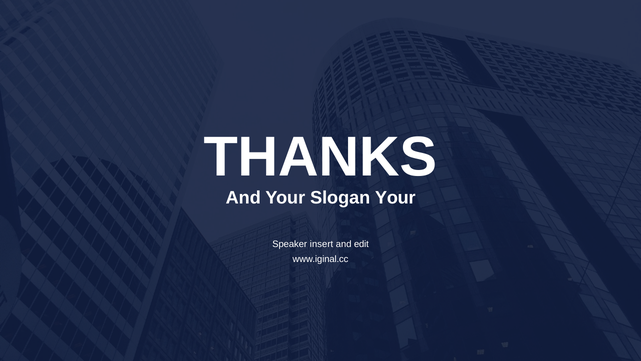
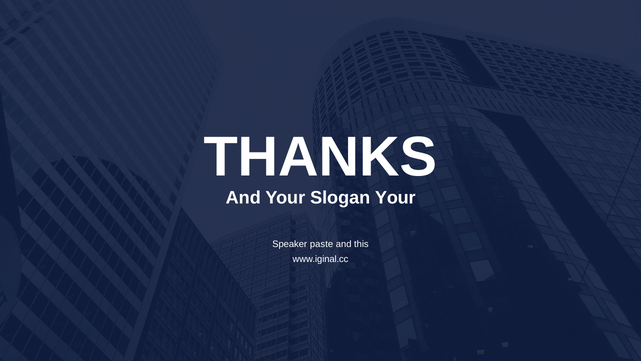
insert: insert -> paste
edit: edit -> this
